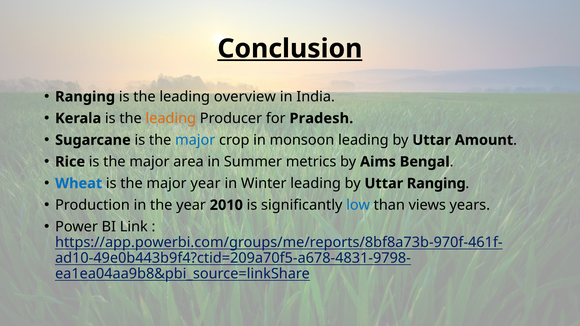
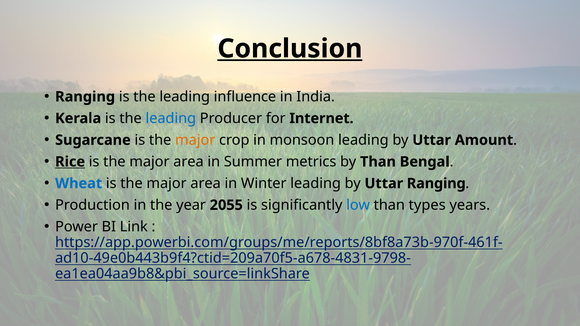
overview: overview -> influence
leading at (171, 118) colour: orange -> blue
Pradesh: Pradesh -> Internet
major at (195, 140) colour: blue -> orange
Rice underline: none -> present
by Aims: Aims -> Than
year at (206, 184): year -> area
2010: 2010 -> 2055
views: views -> types
